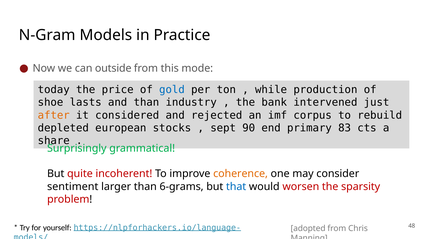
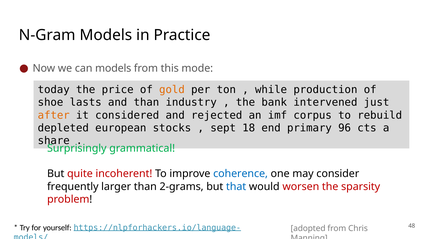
can outside: outside -> models
gold colour: blue -> orange
90: 90 -> 18
83: 83 -> 96
coherence colour: orange -> blue
sentiment: sentiment -> frequently
6-grams: 6-grams -> 2-grams
